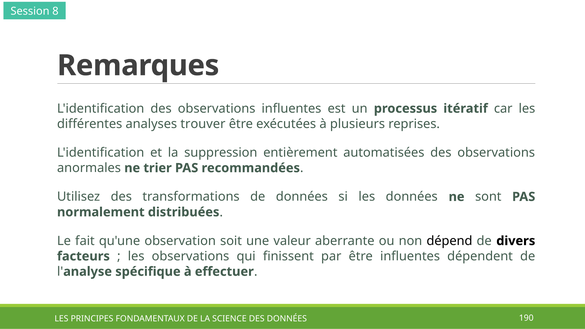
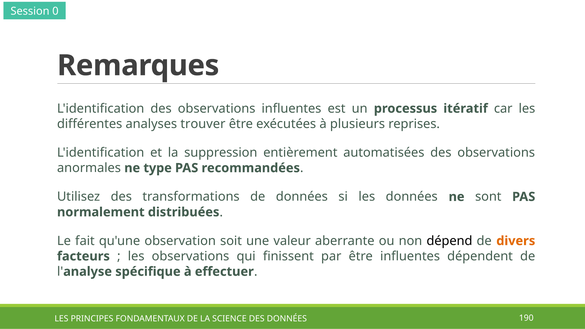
8: 8 -> 0
trier: trier -> type
divers colour: black -> orange
